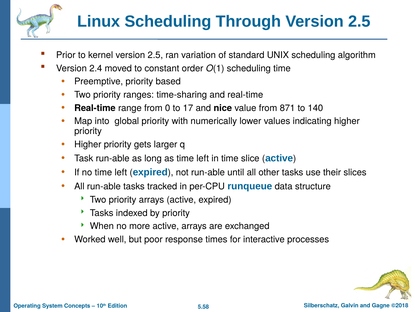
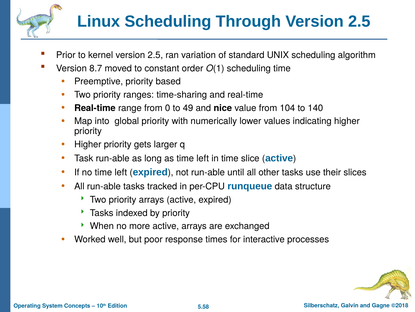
2.4: 2.4 -> 8.7
17: 17 -> 49
871: 871 -> 104
